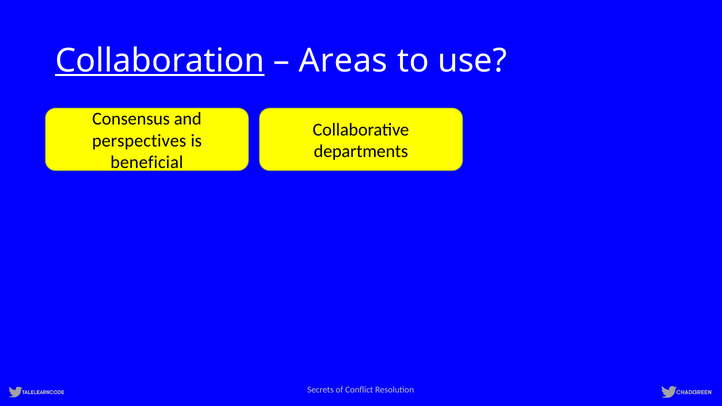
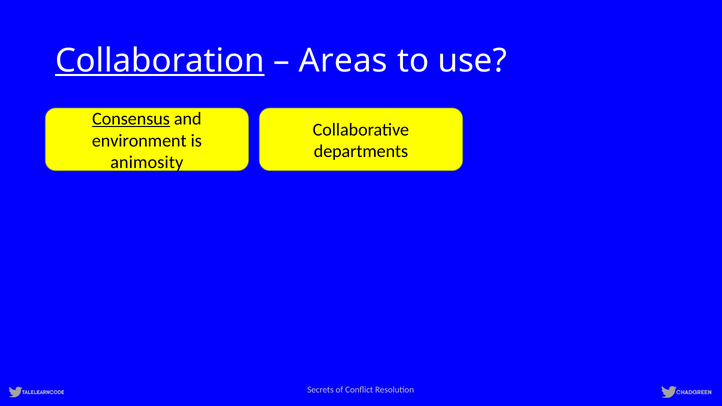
Consensus underline: none -> present
perspectives: perspectives -> environment
beneficial: beneficial -> animosity
